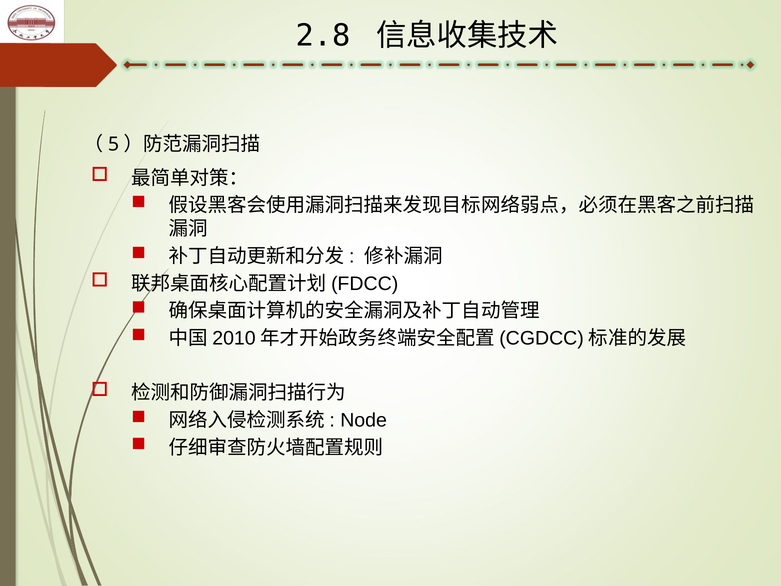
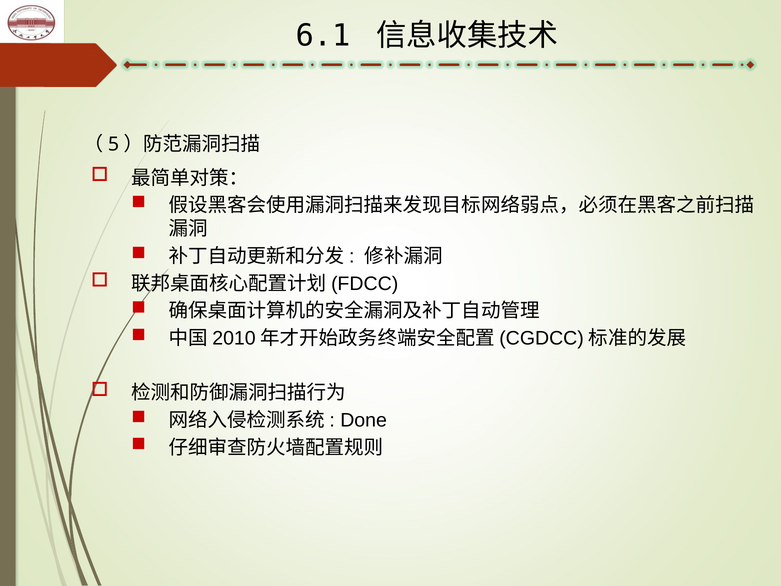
2.8: 2.8 -> 6.1
Node: Node -> Done
